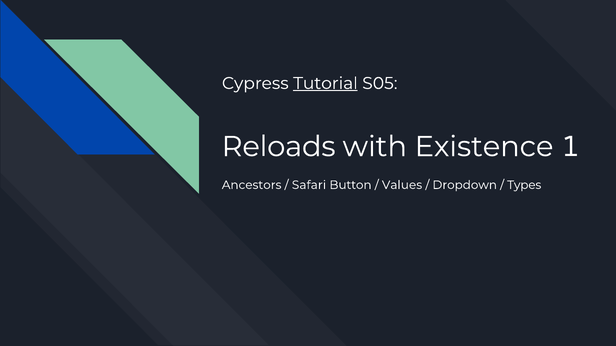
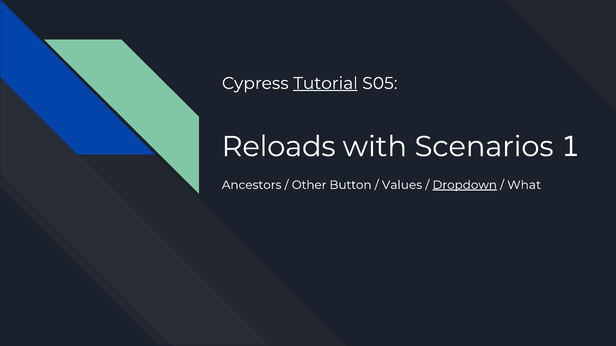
Existence: Existence -> Scenarios
Safari: Safari -> Other
Dropdown underline: none -> present
Types: Types -> What
